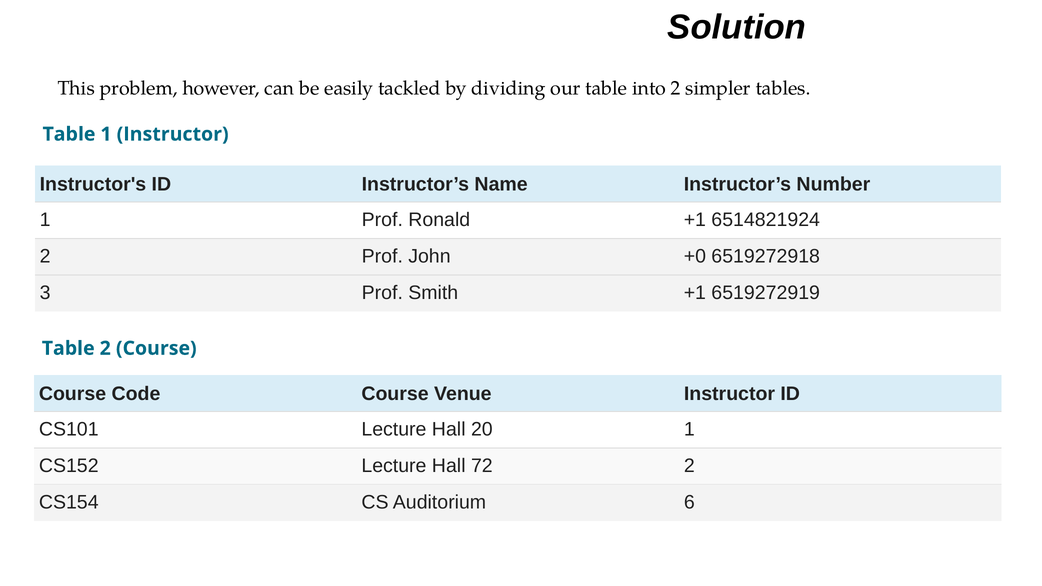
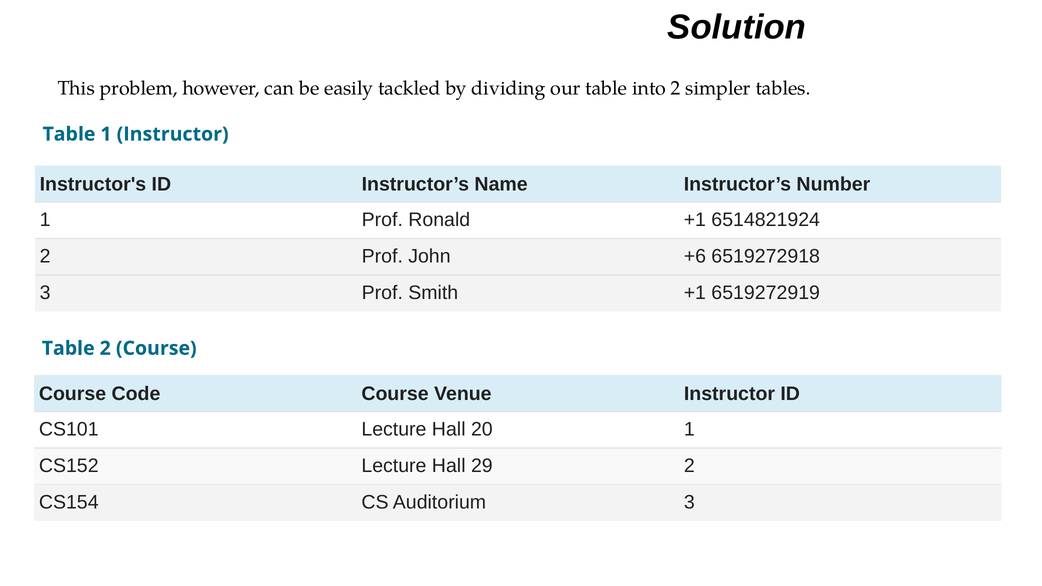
+0: +0 -> +6
72: 72 -> 29
Auditorium 6: 6 -> 3
